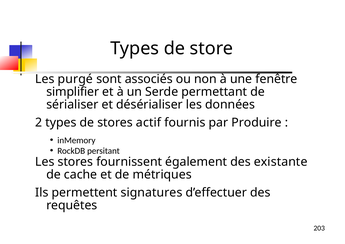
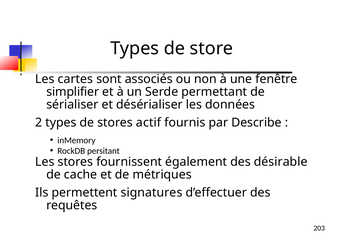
purgé: purgé -> cartes
Produire: Produire -> Describe
existante: existante -> désirable
